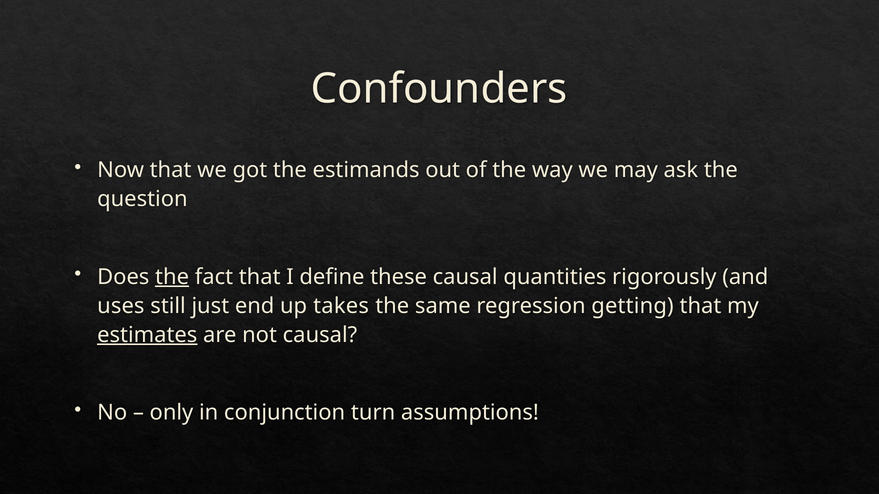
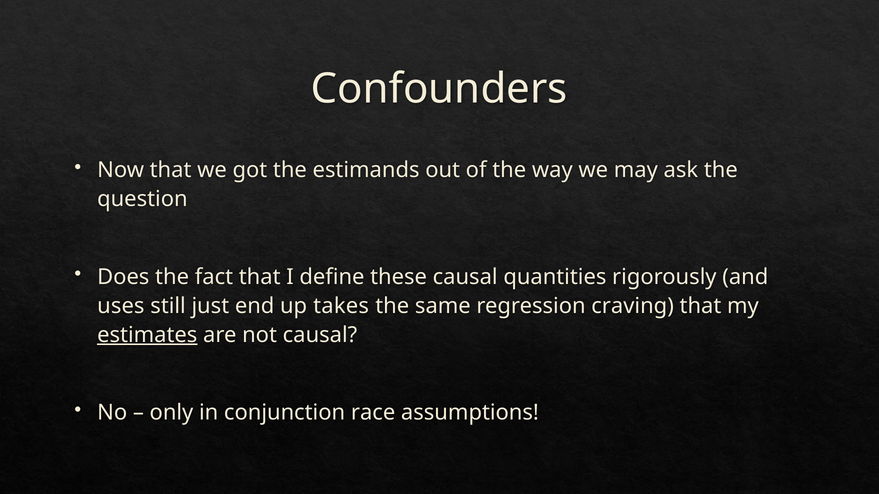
the at (172, 277) underline: present -> none
getting: getting -> craving
turn: turn -> race
